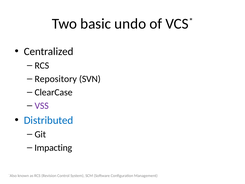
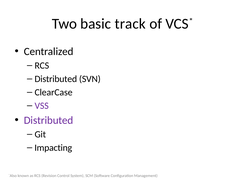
undo: undo -> track
Repository at (56, 79): Repository -> Distributed
Distributed at (49, 120) colour: blue -> purple
